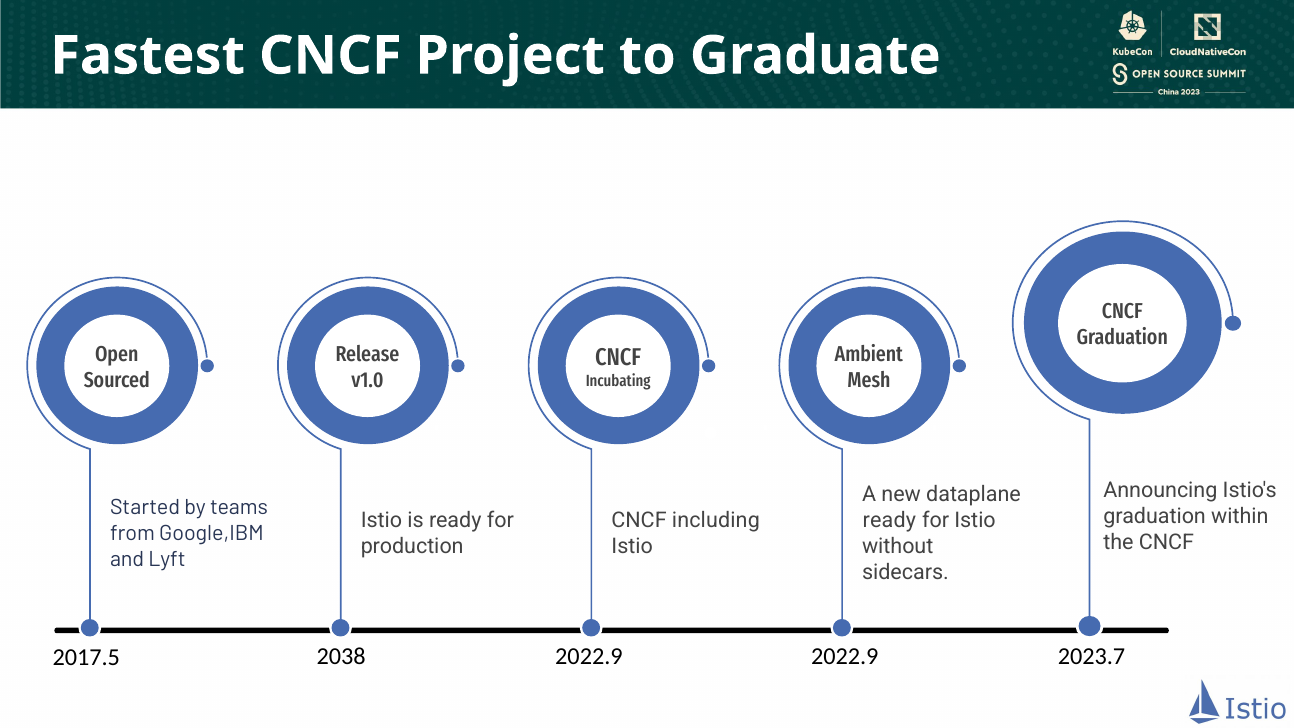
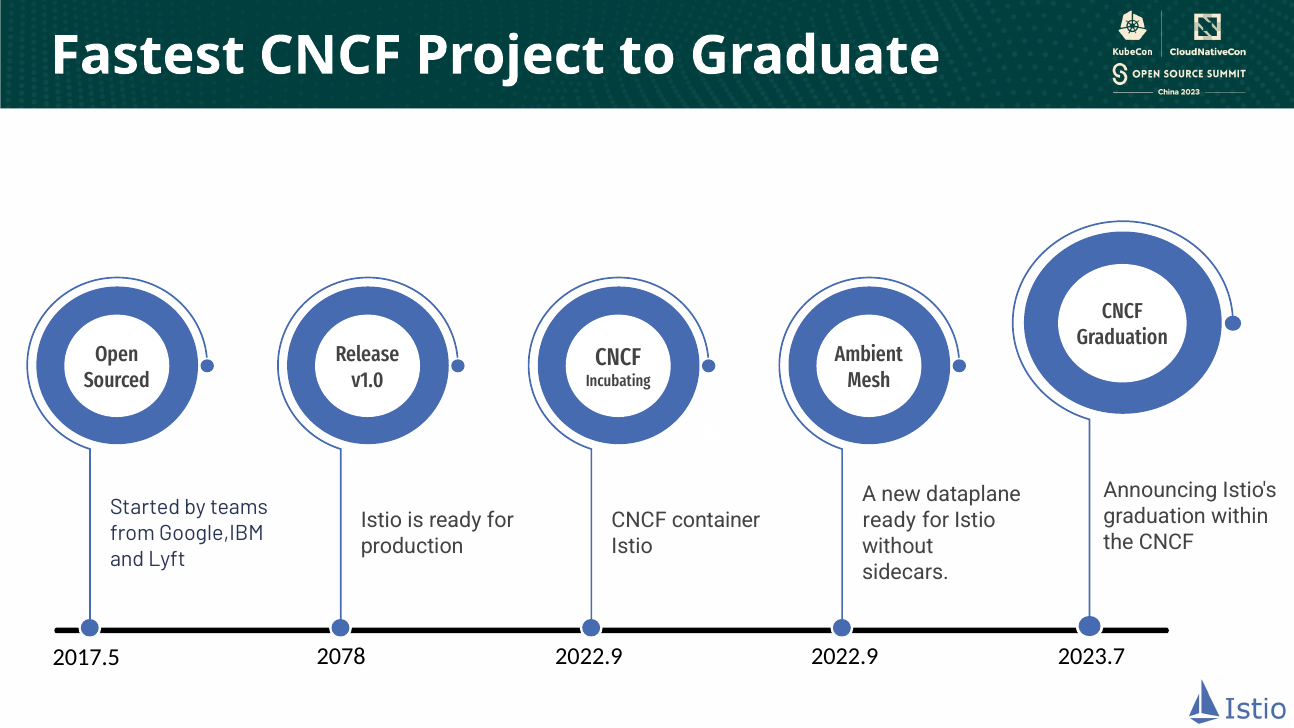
including: including -> container
2038: 2038 -> 2078
